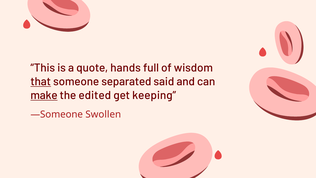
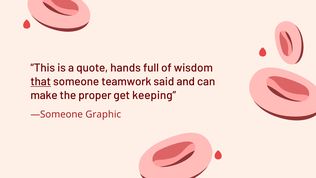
separated: separated -> teamwork
make underline: present -> none
edited: edited -> proper
Swollen: Swollen -> Graphic
